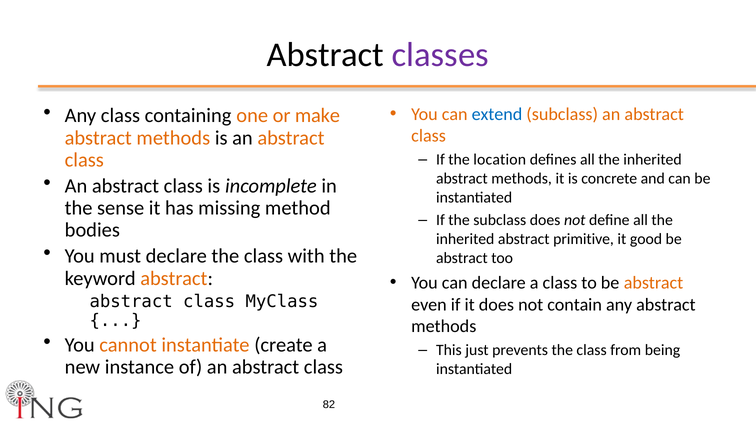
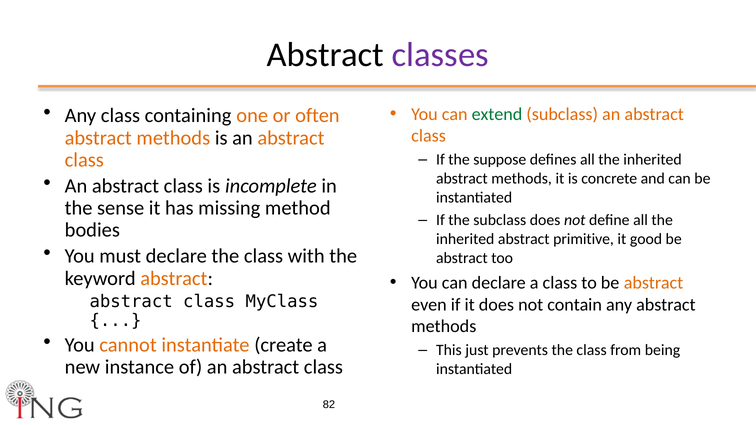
make: make -> often
extend colour: blue -> green
location: location -> suppose
